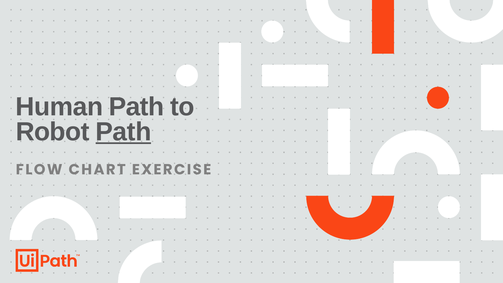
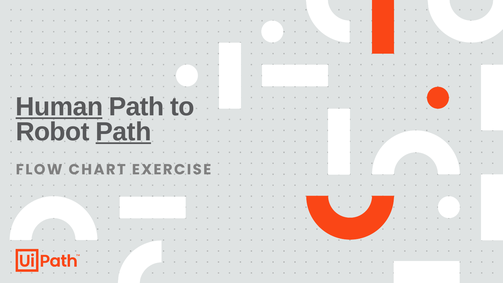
Human underline: none -> present
